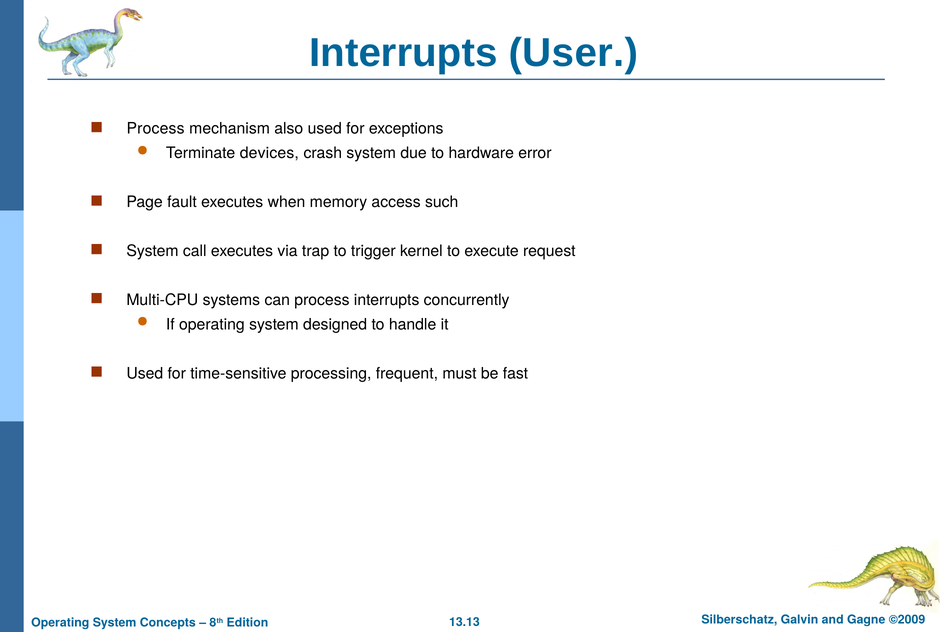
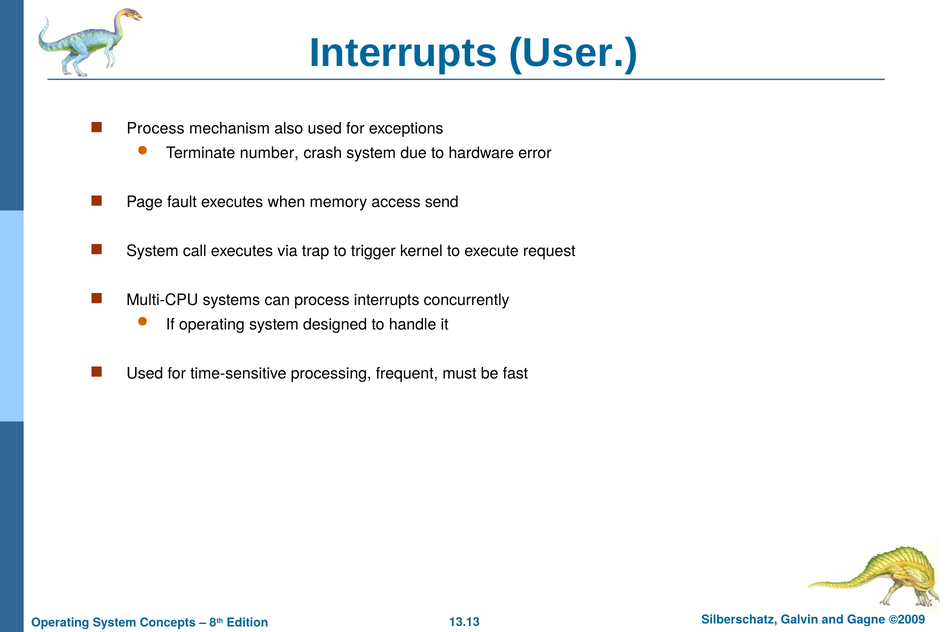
devices: devices -> number
such: such -> send
